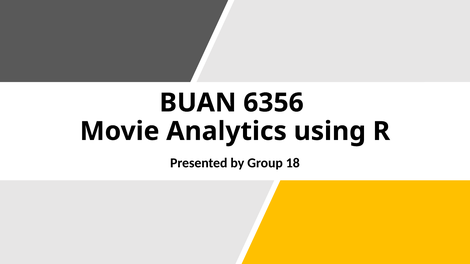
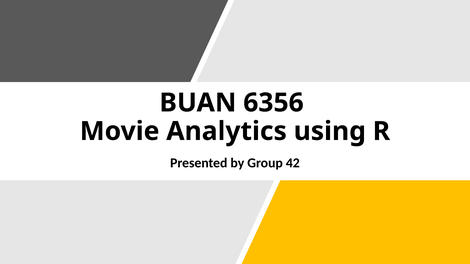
18: 18 -> 42
